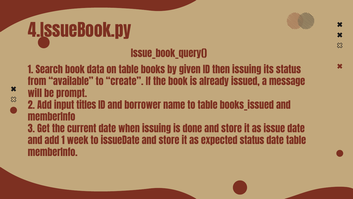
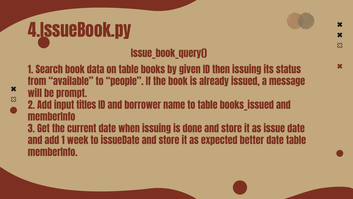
create: create -> people
expected status: status -> better
